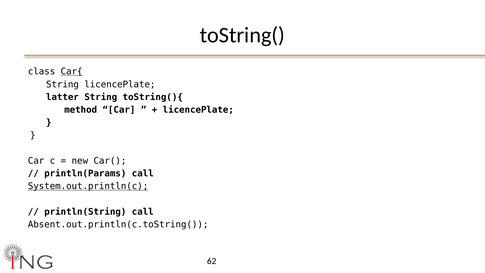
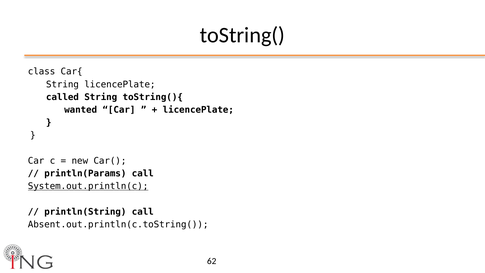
Car{ underline: present -> none
latter: latter -> called
method: method -> wanted
